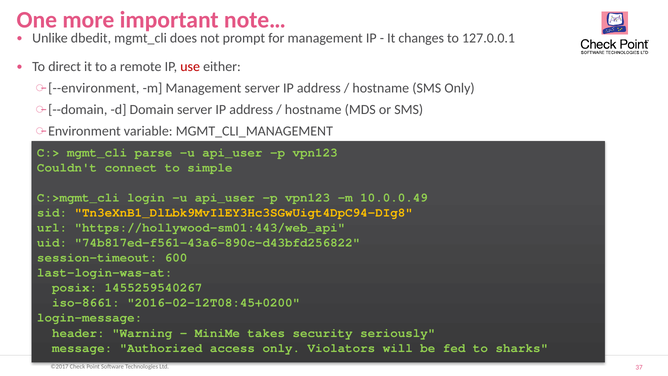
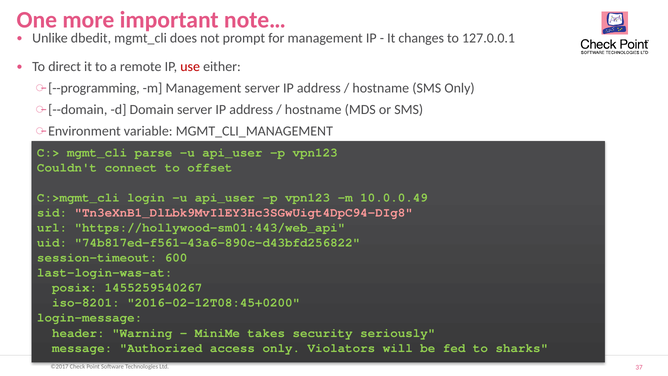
--environment: --environment -> --programming
simple: simple -> offset
Tn3eXnB1_DlLbk9MvIlEY3Hc3SGwUigt4DpC94-DIg8 colour: yellow -> pink
iso-8661: iso-8661 -> iso-8201
